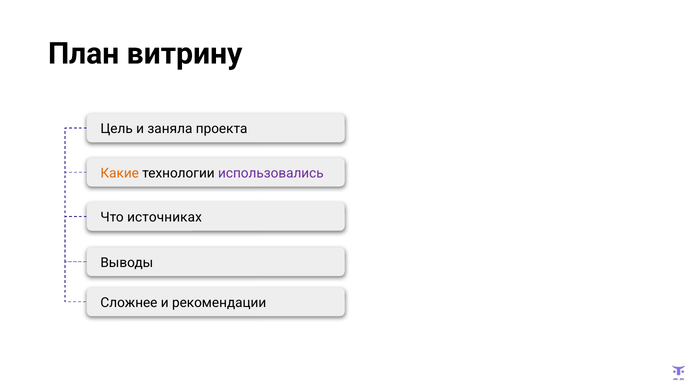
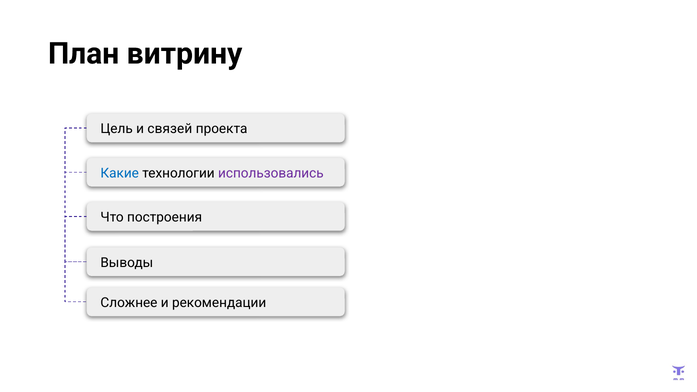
заняла: заняла -> связей
Какие colour: orange -> blue
источниках: источниках -> построения
